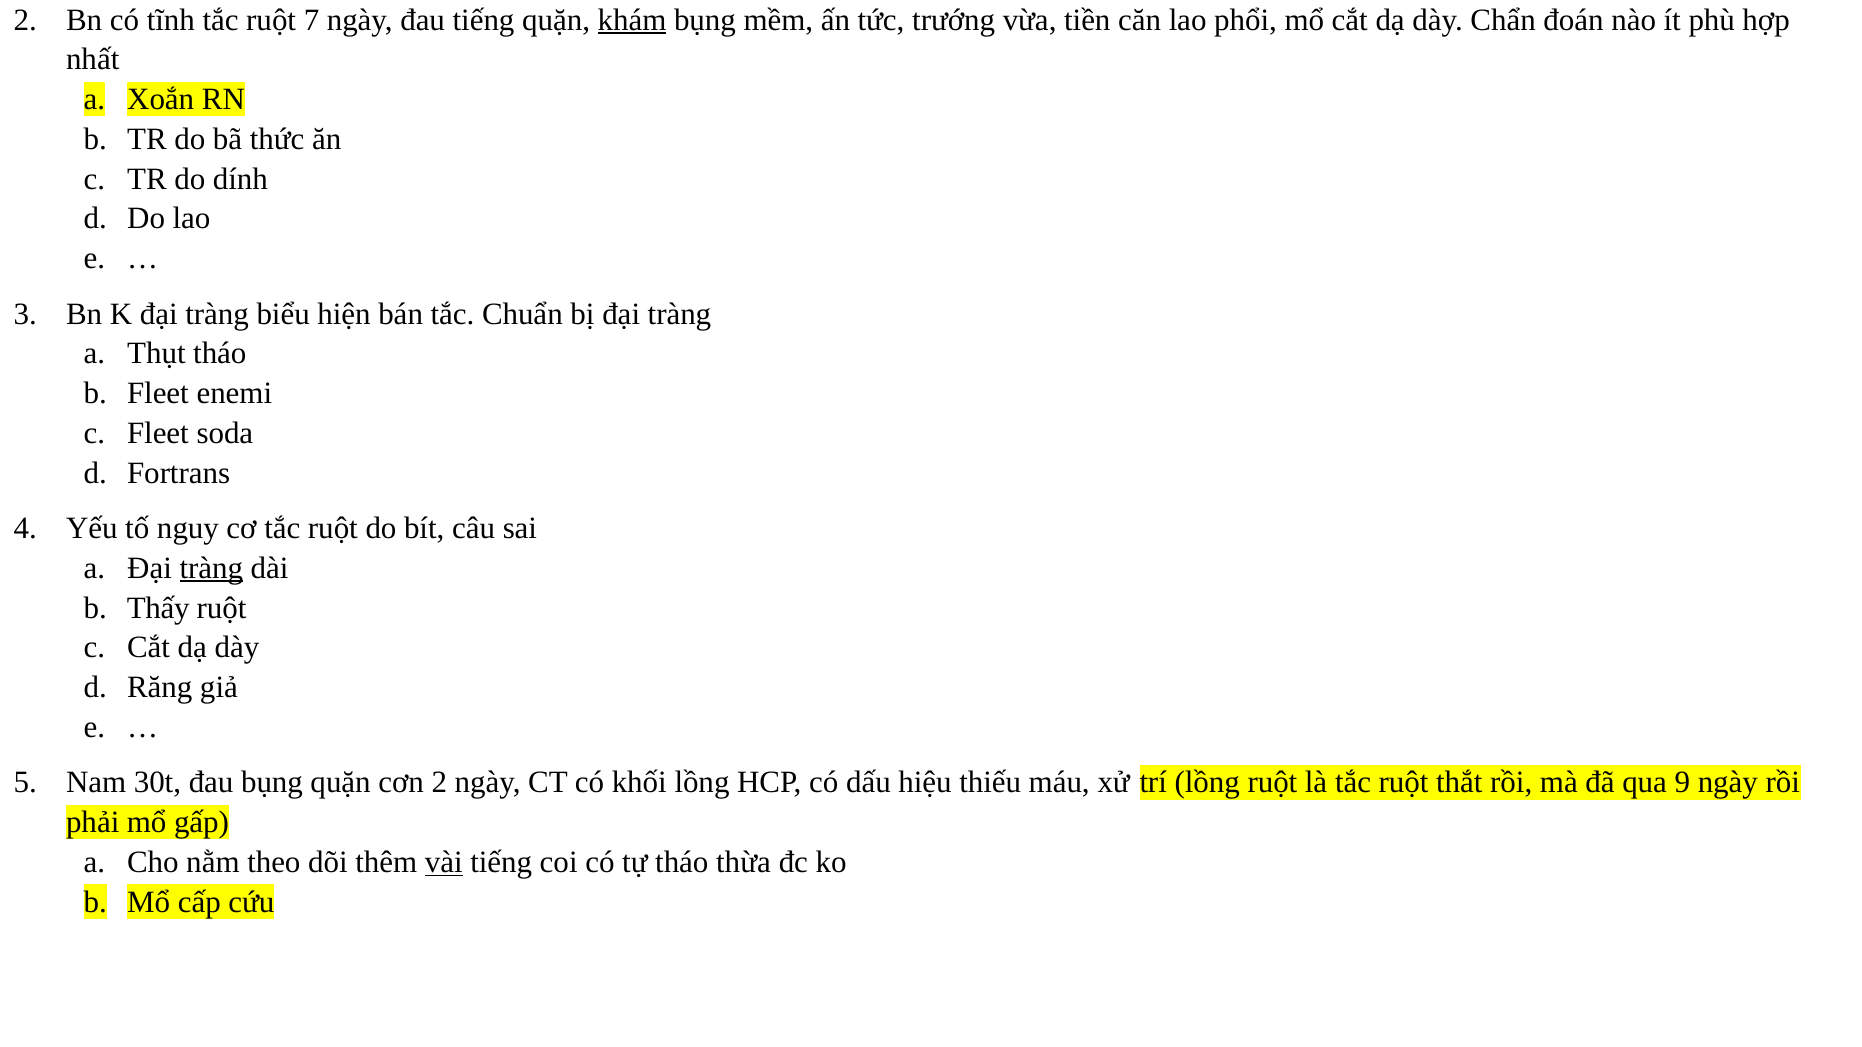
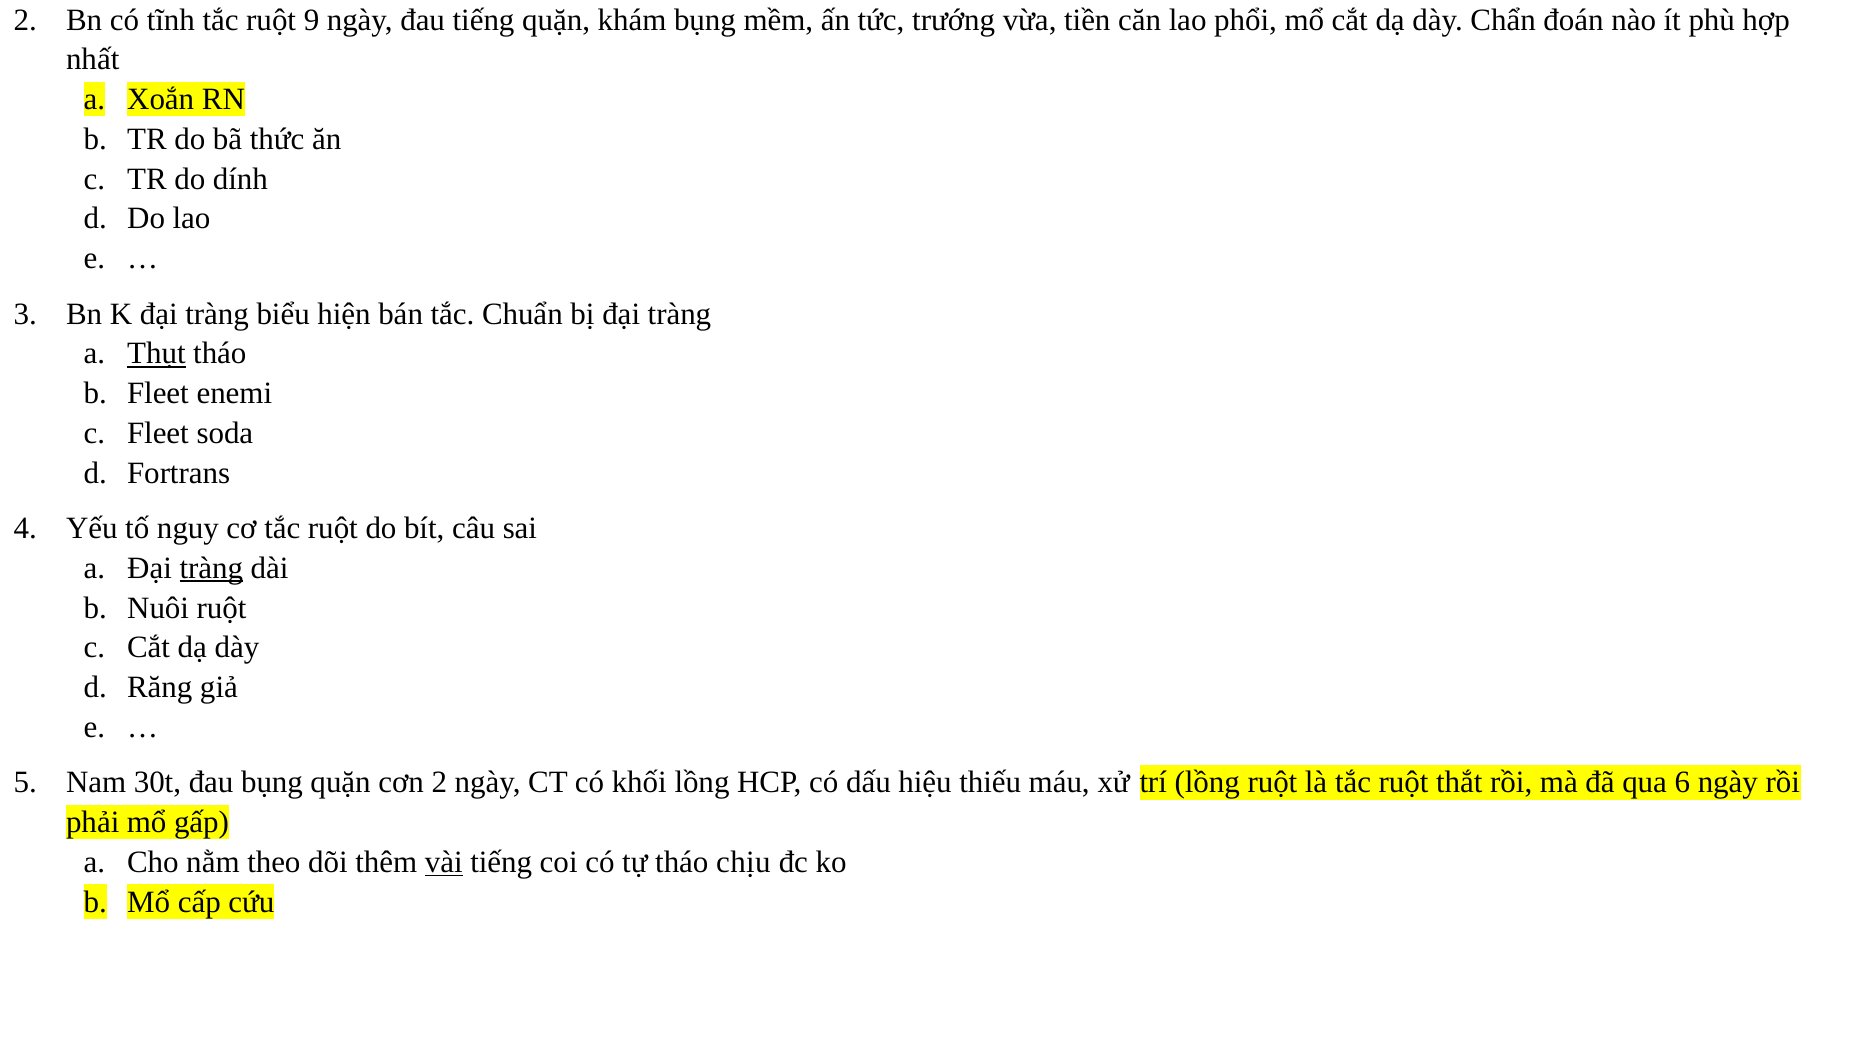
7: 7 -> 9
khám underline: present -> none
Thụt underline: none -> present
Thấy: Thấy -> Nuôi
9: 9 -> 6
thừa: thừa -> chịu
